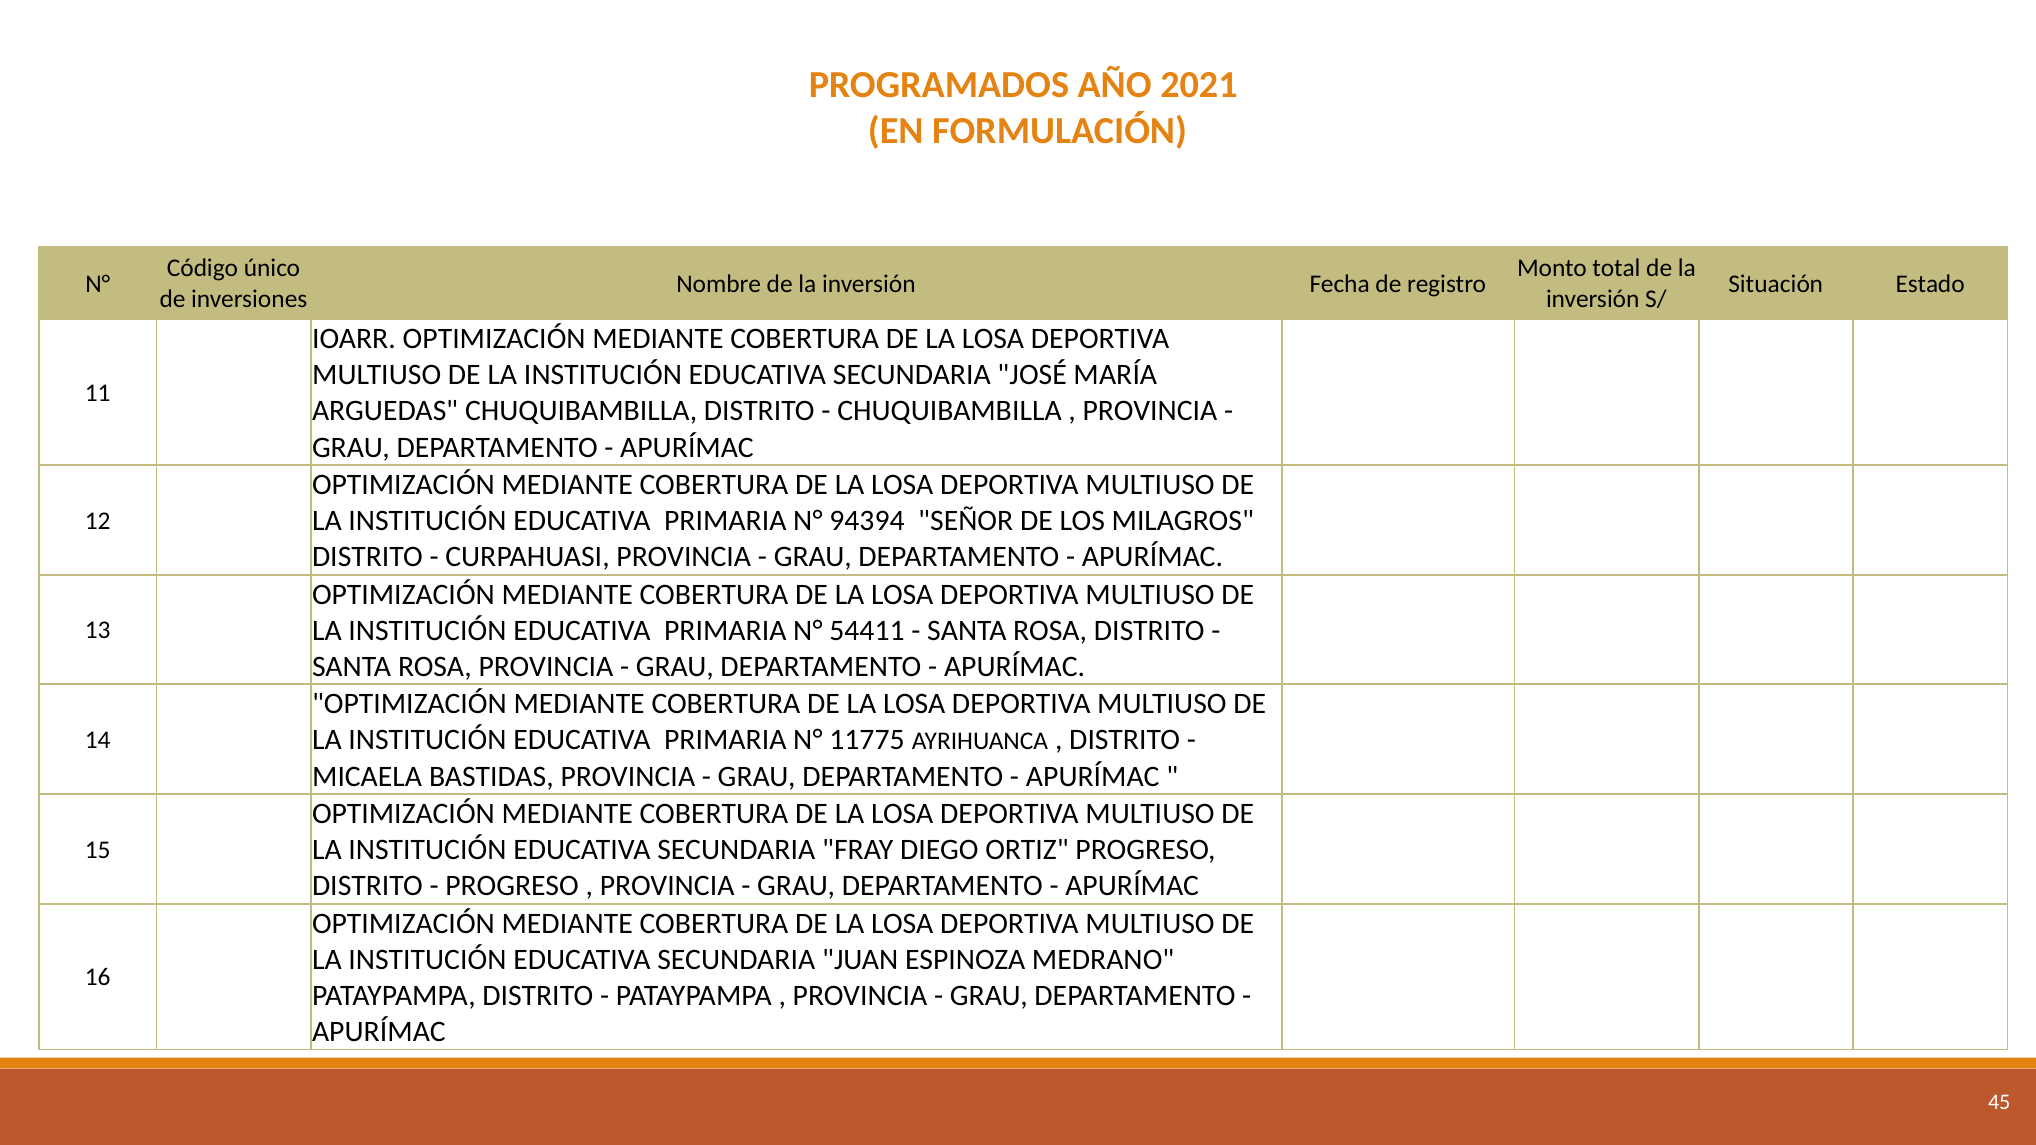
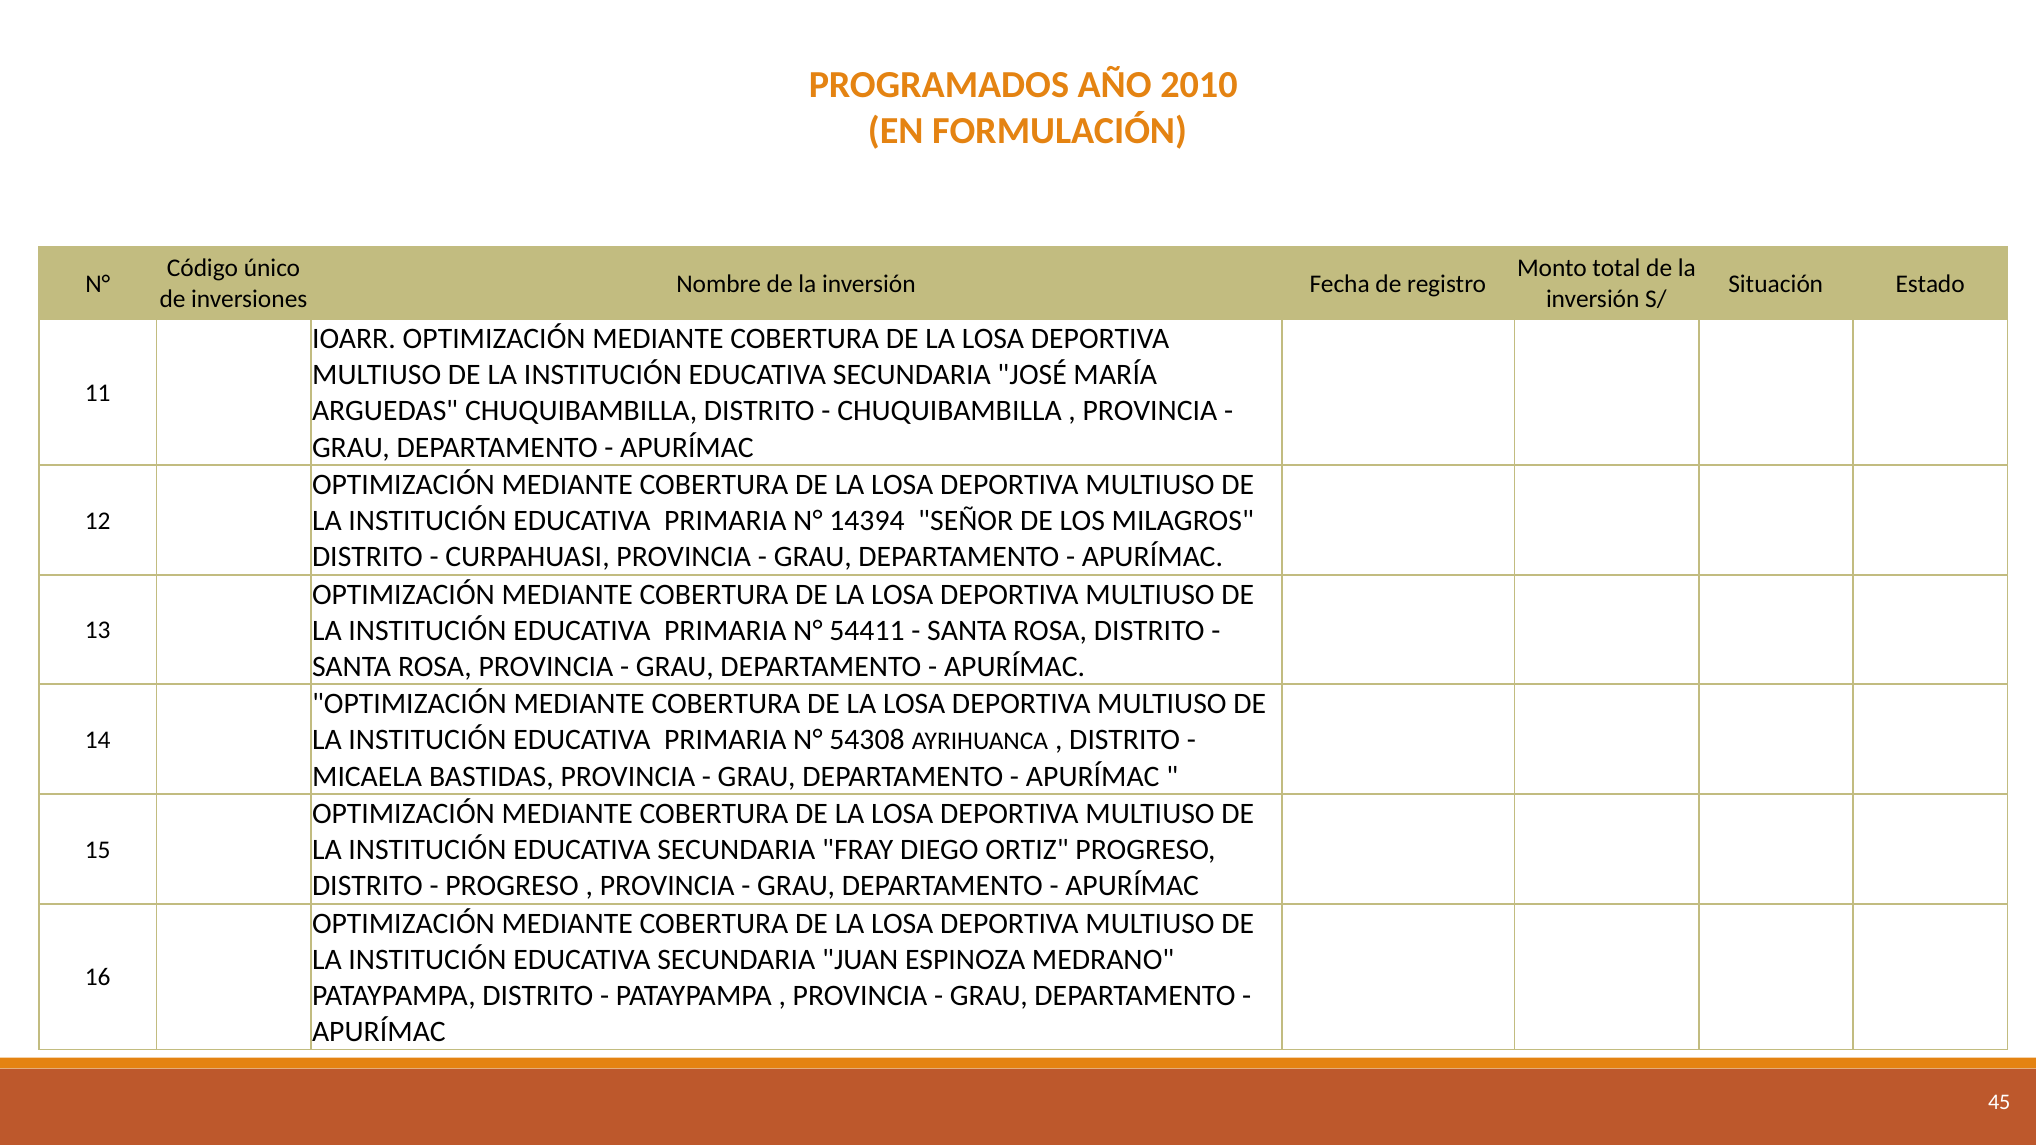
2021: 2021 -> 2010
94394: 94394 -> 14394
11775: 11775 -> 54308
